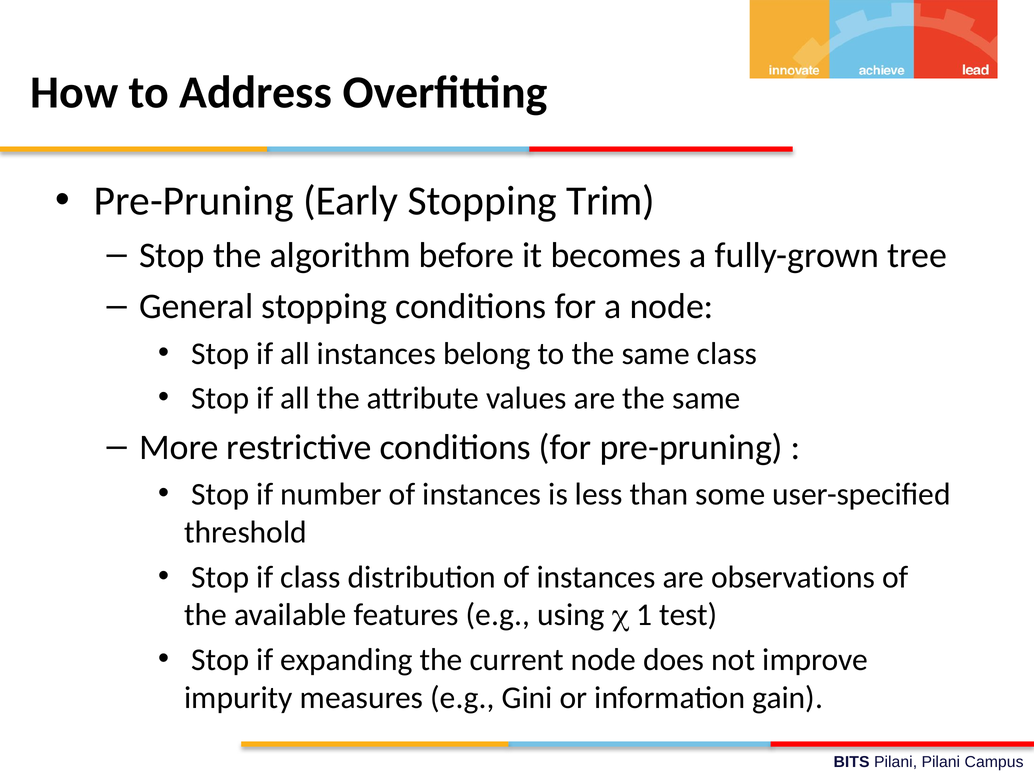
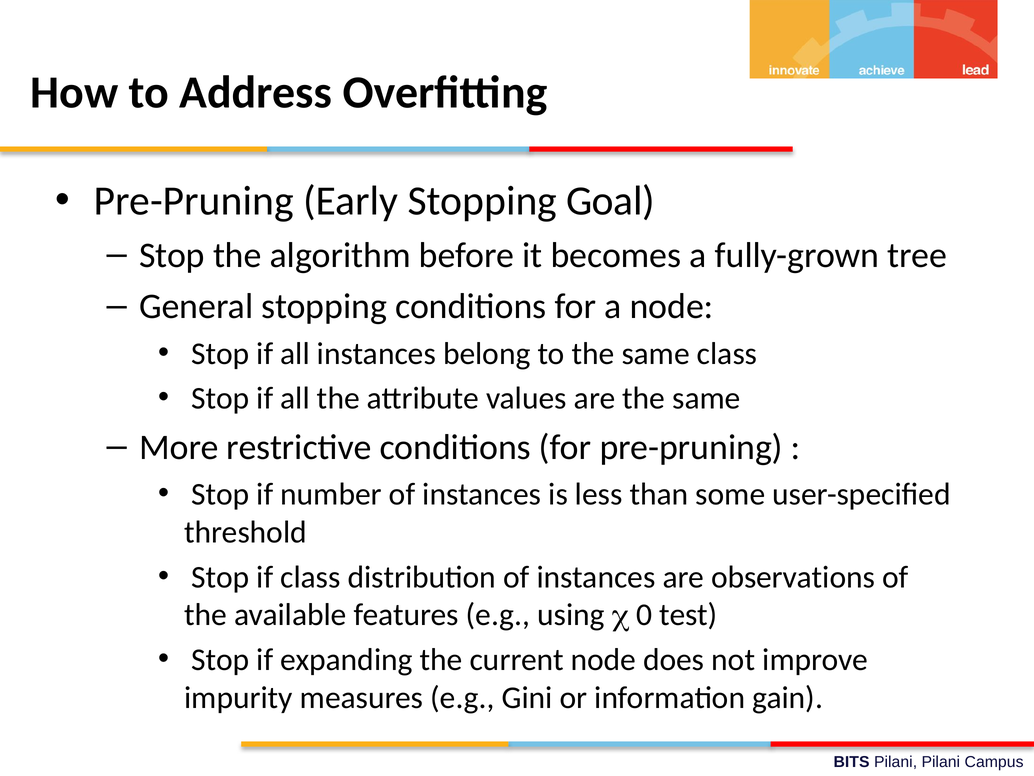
Trim: Trim -> Goal
1: 1 -> 0
